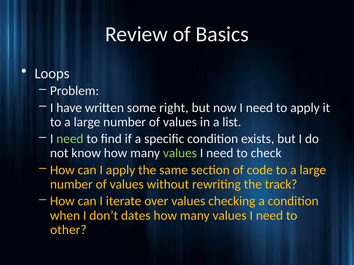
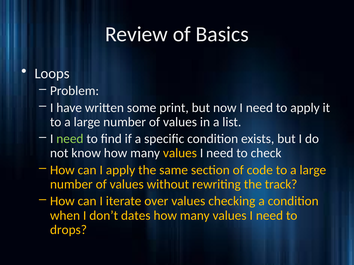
right: right -> print
values at (180, 153) colour: light green -> yellow
other: other -> drops
